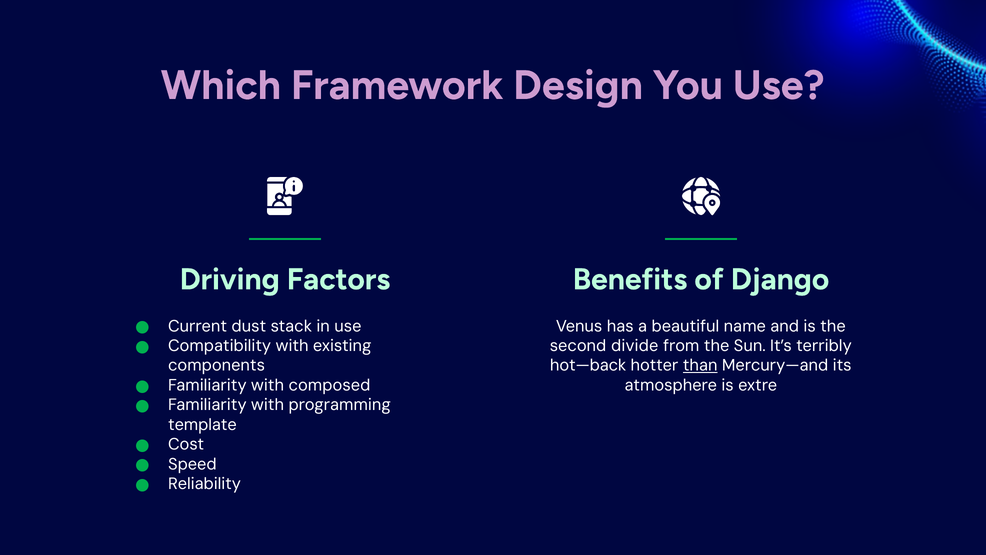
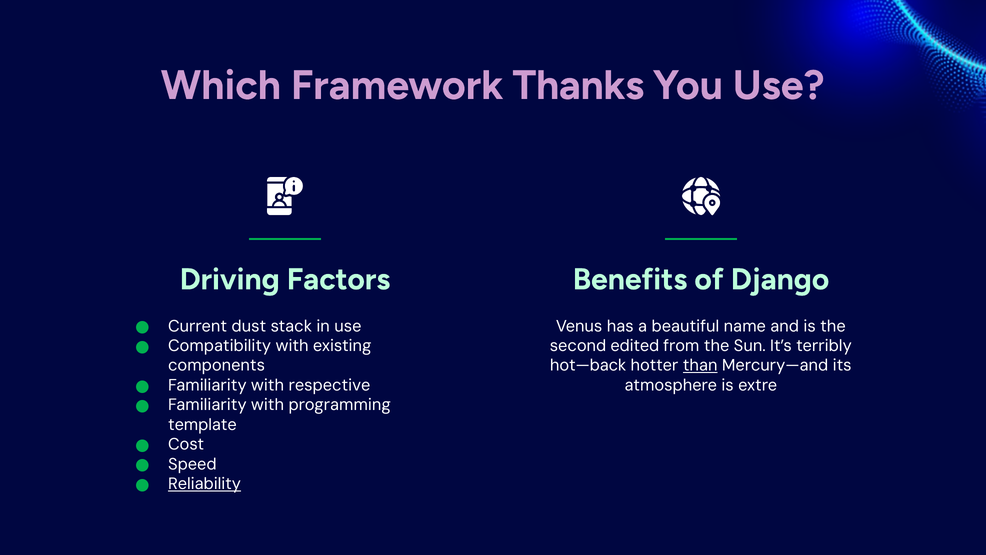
Design: Design -> Thanks
divide: divide -> edited
composed: composed -> respective
Reliability underline: none -> present
